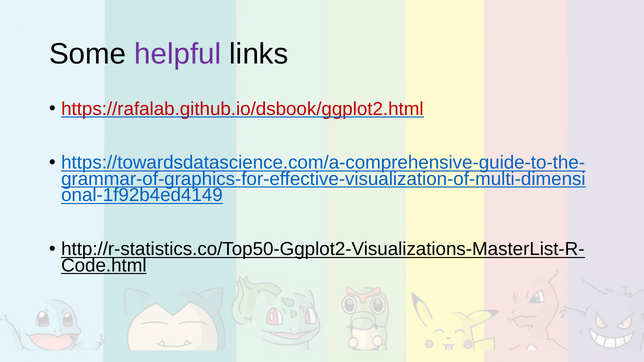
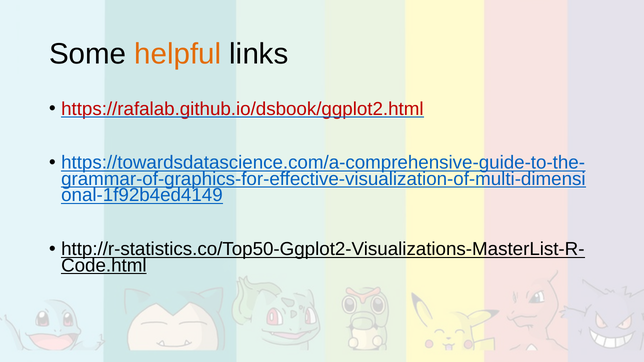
helpful colour: purple -> orange
